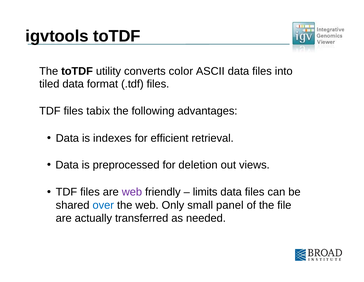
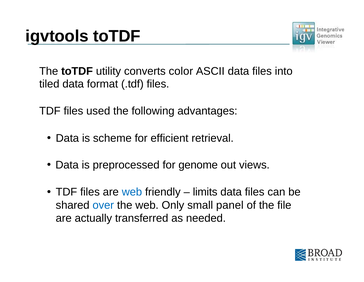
tabix: tabix -> used
indexes: indexes -> scheme
deletion: deletion -> genome
web at (132, 191) colour: purple -> blue
